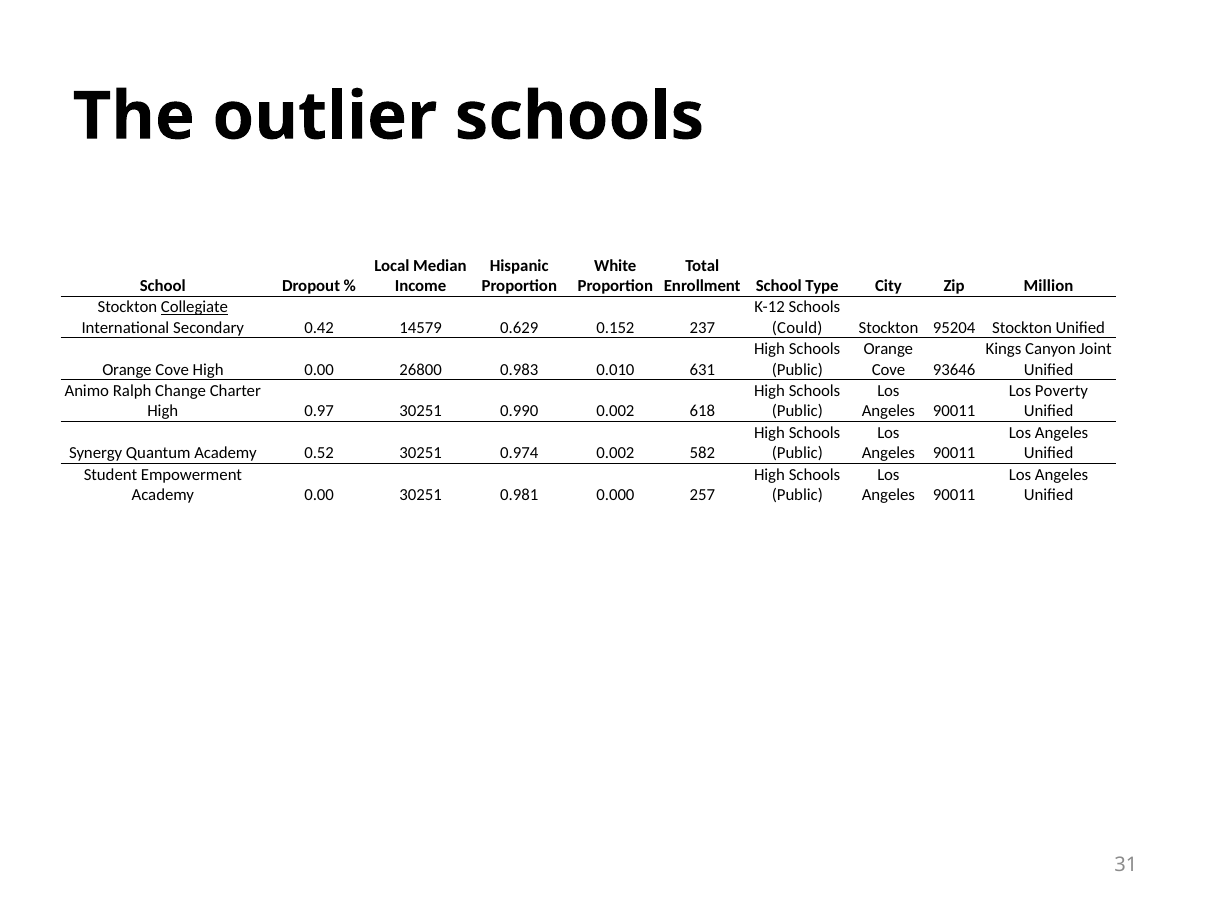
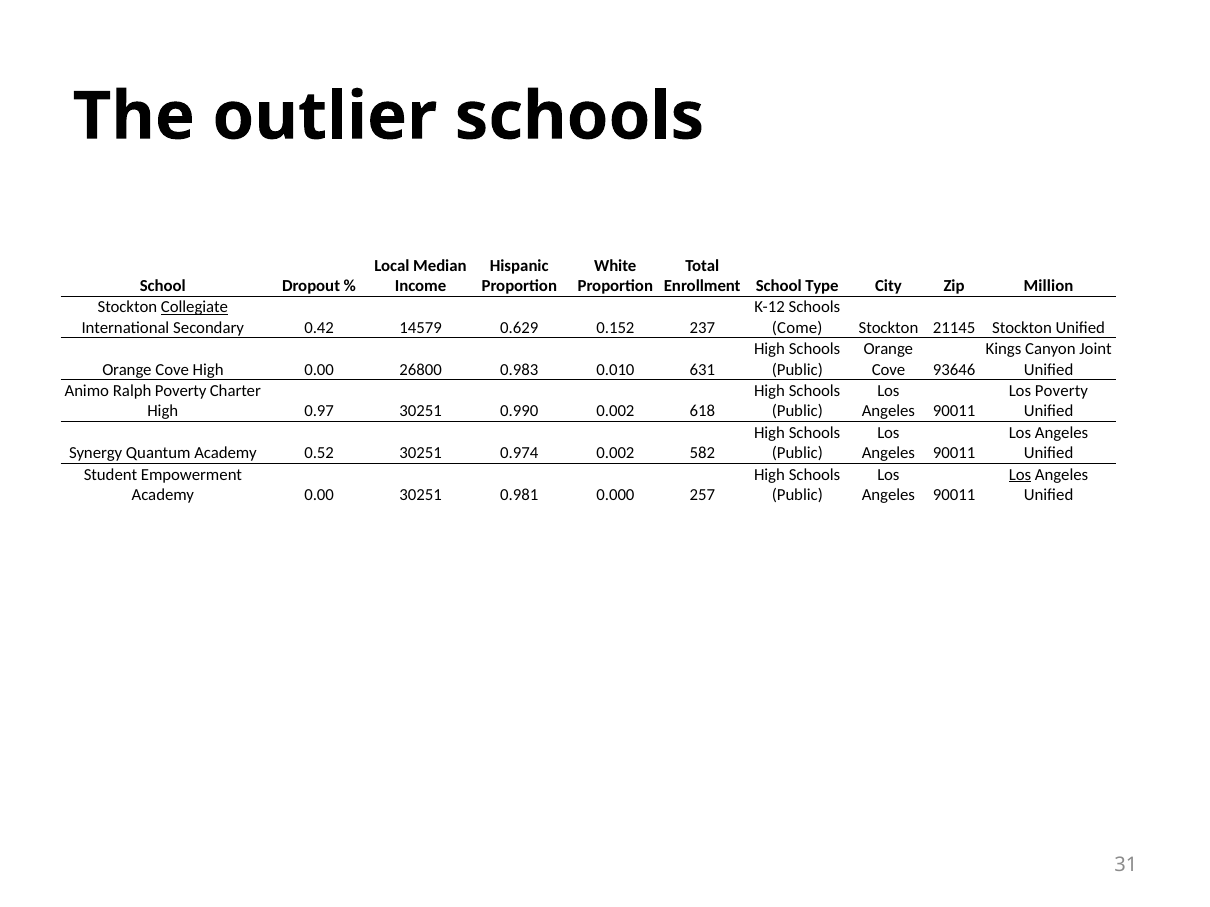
Could: Could -> Come
95204: 95204 -> 21145
Ralph Change: Change -> Poverty
Los at (1020, 475) underline: none -> present
